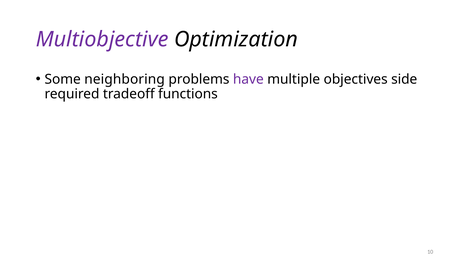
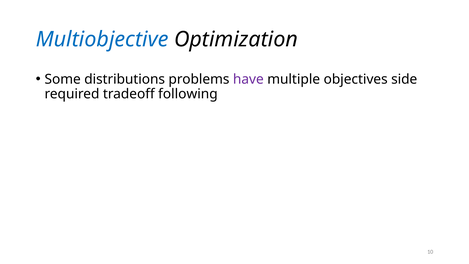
Multiobjective colour: purple -> blue
neighboring: neighboring -> distributions
functions: functions -> following
